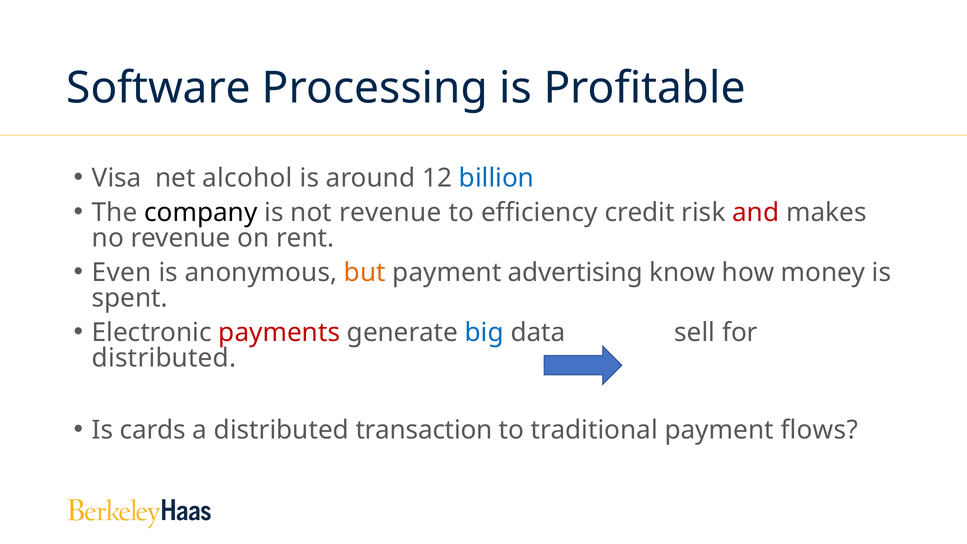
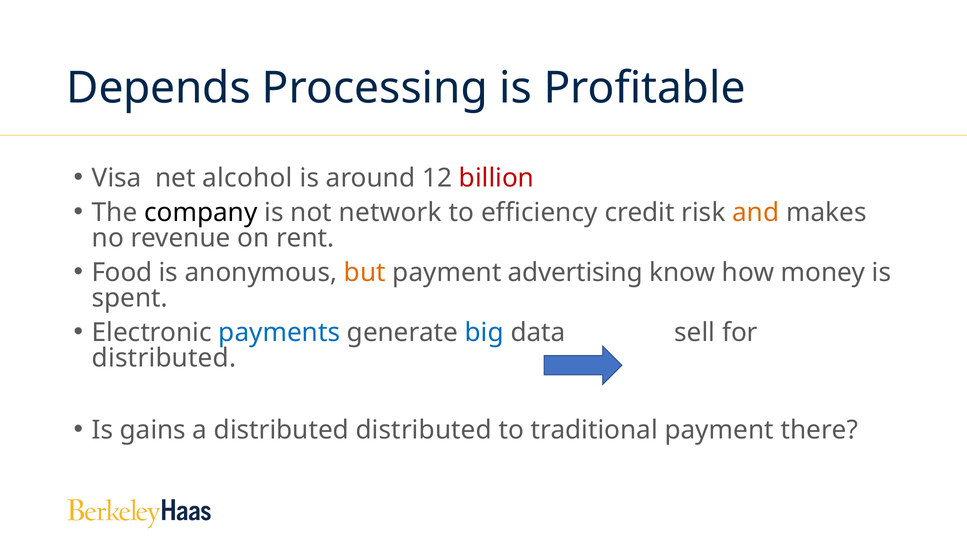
Software: Software -> Depends
billion colour: blue -> red
not revenue: revenue -> network
and colour: red -> orange
Even: Even -> Food
payments colour: red -> blue
cards: cards -> gains
distributed transaction: transaction -> distributed
flows: flows -> there
